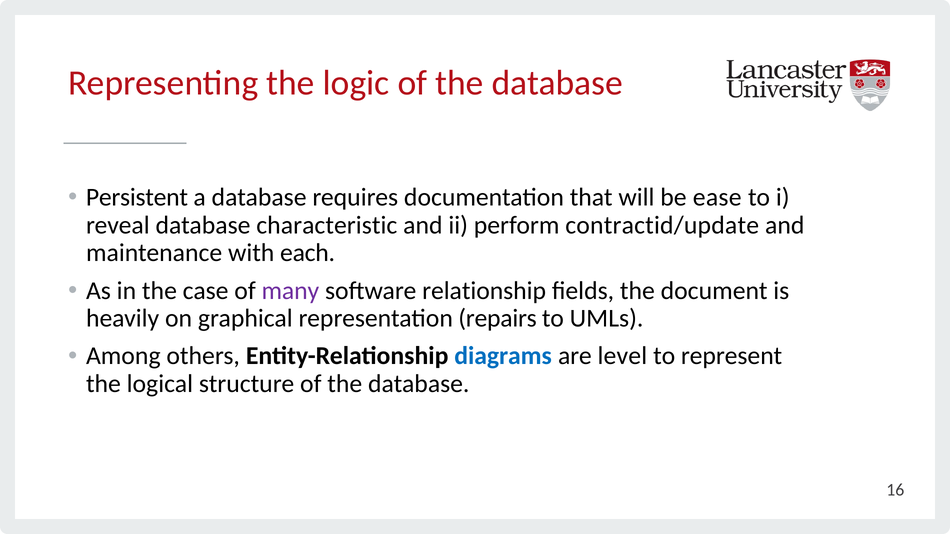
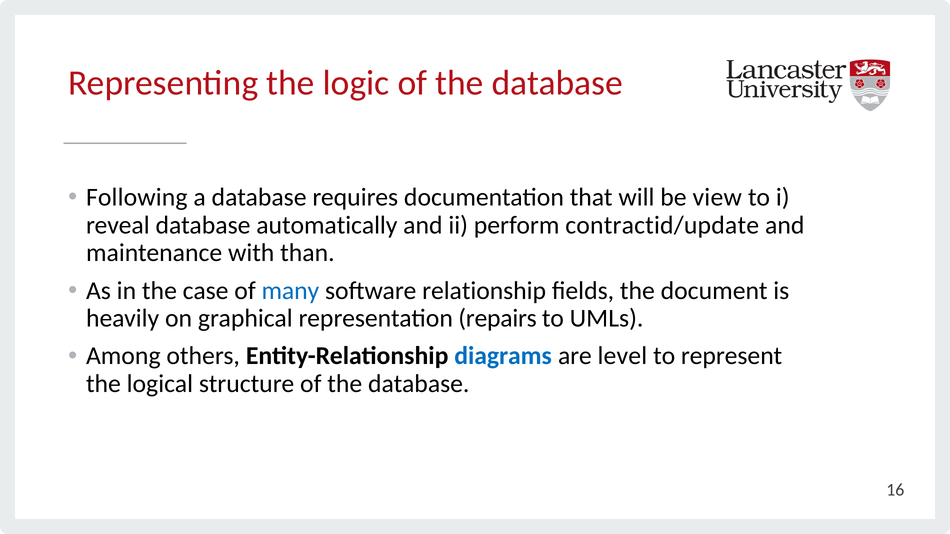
Persistent: Persistent -> Following
ease: ease -> view
characteristic: characteristic -> automatically
each: each -> than
many colour: purple -> blue
